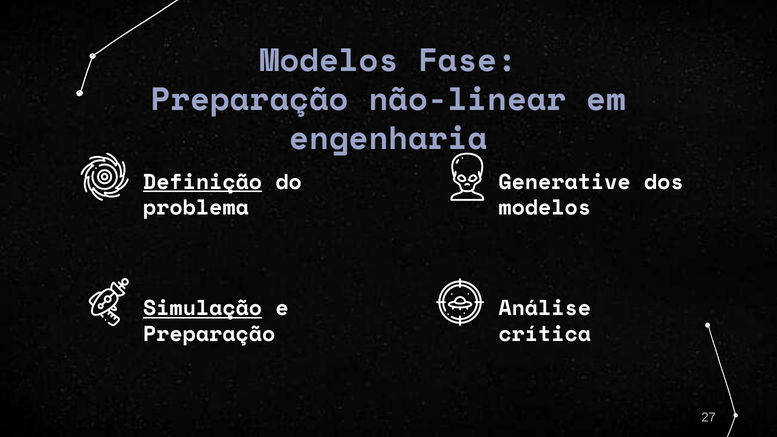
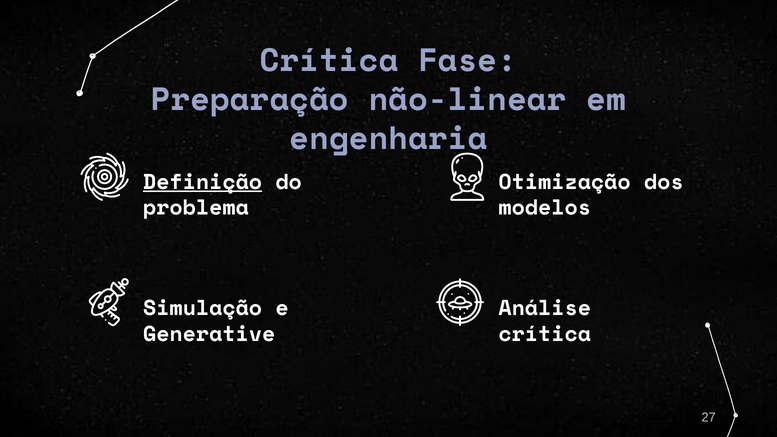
Modelos at (329, 61): Modelos -> Crítica
Generative: Generative -> Otimização
Simulação underline: present -> none
Preparação at (209, 334): Preparação -> Generative
